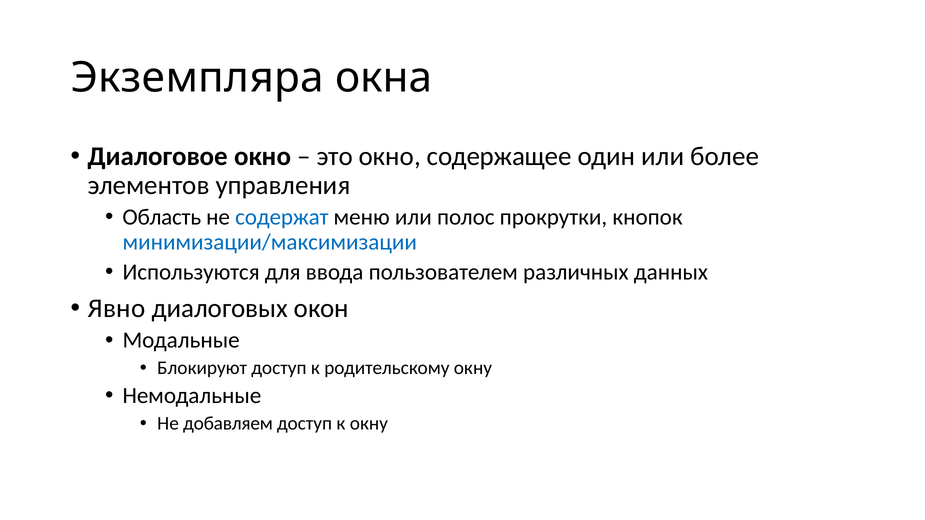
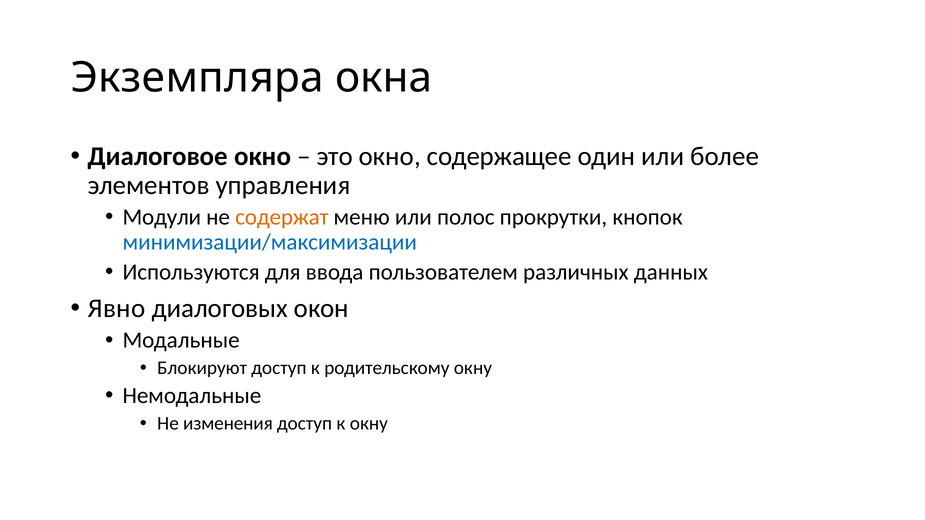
Область: Область -> Модули
содержат colour: blue -> orange
добавляем: добавляем -> изменения
